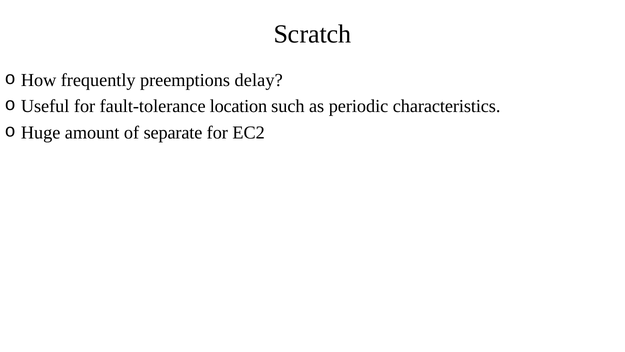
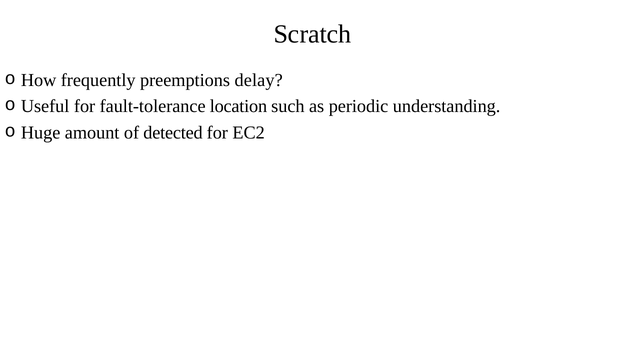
characteristics: characteristics -> understanding
separate: separate -> detected
